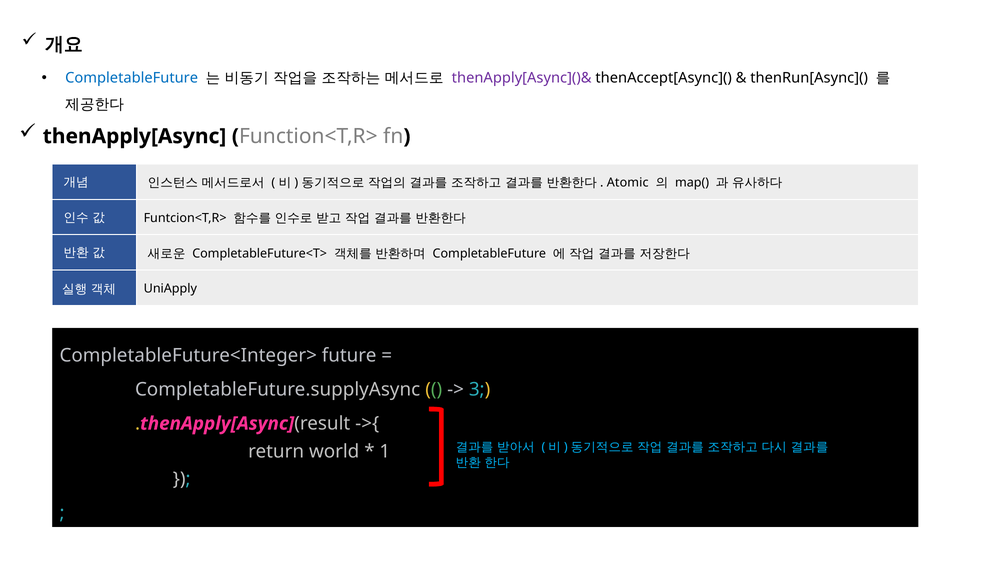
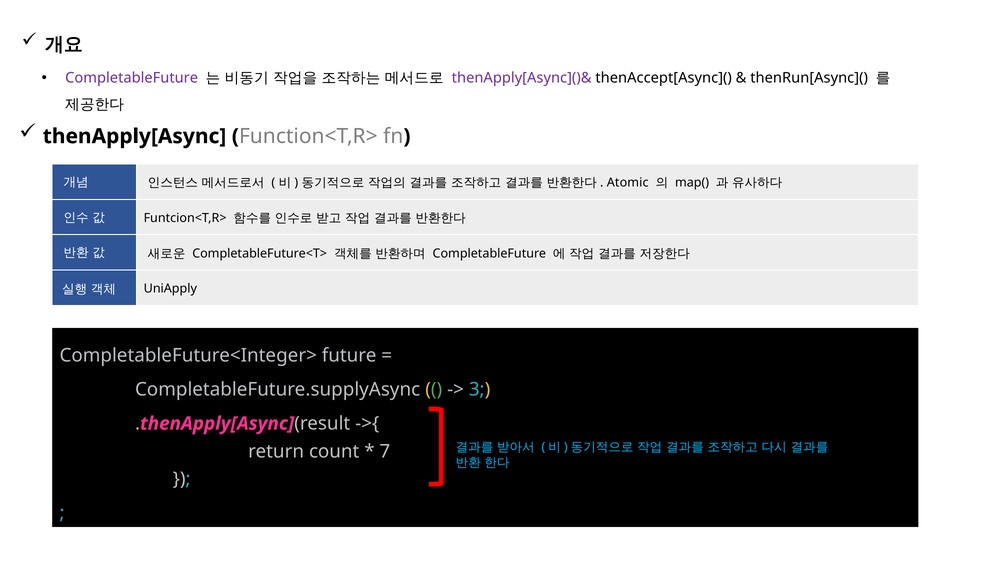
CompletableFuture at (132, 78) colour: blue -> purple
world: world -> count
1: 1 -> 7
